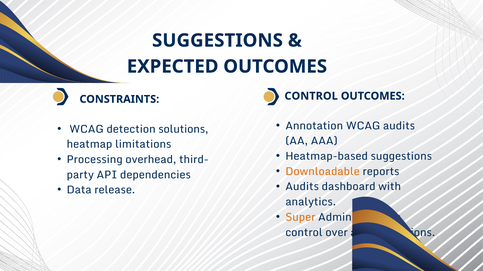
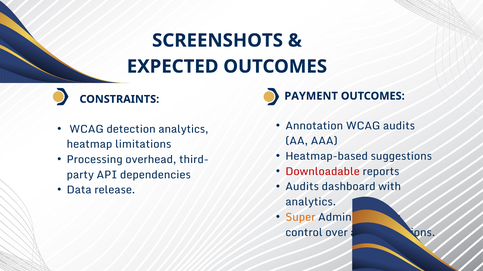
SUGGESTIONS at (217, 41): SUGGESTIONS -> SCREENSHOTS
CONTROL at (311, 96): CONTROL -> PAYMENT
solutions at (183, 129): solutions -> analytics
Downloadable colour: orange -> red
